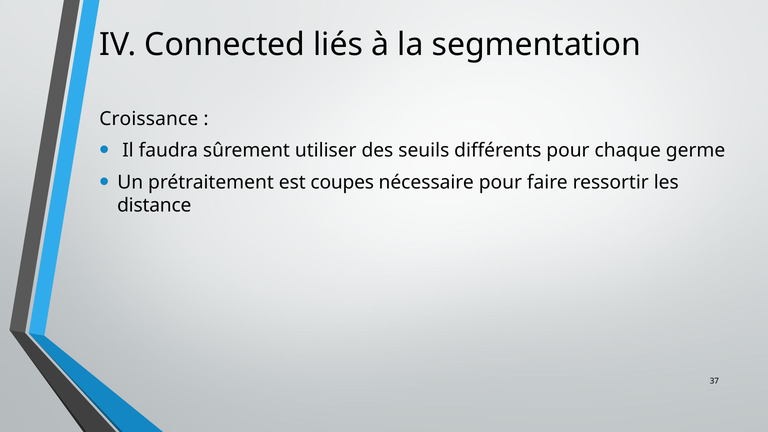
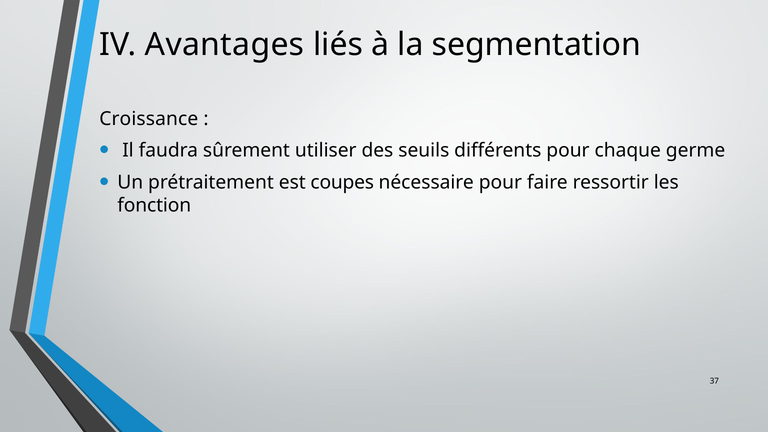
Connected: Connected -> Avantages
distance: distance -> fonction
